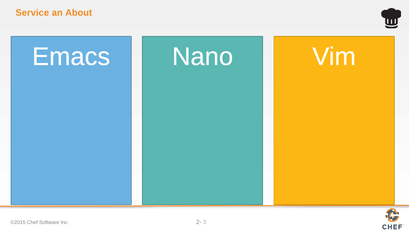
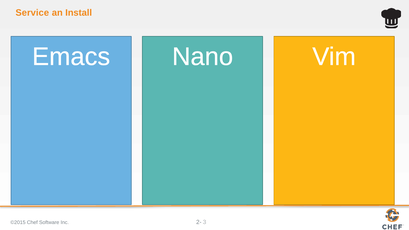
About: About -> Install
